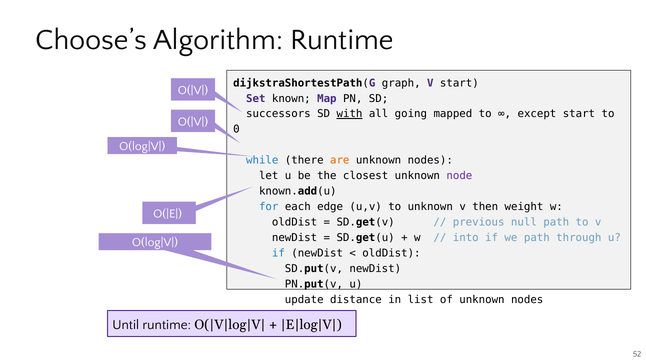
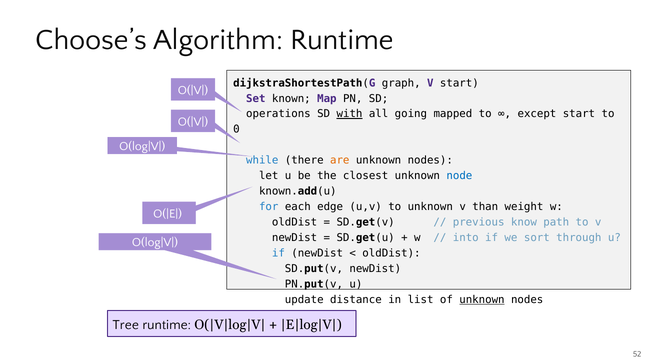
successors: successors -> operations
node colour: purple -> blue
then: then -> than
null: null -> know
we path: path -> sort
unknown at (482, 300) underline: none -> present
Until: Until -> Tree
